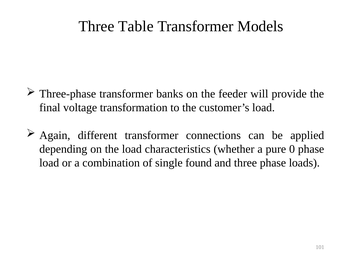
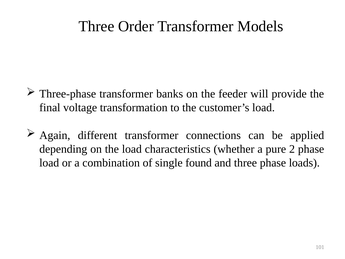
Table: Table -> Order
0: 0 -> 2
